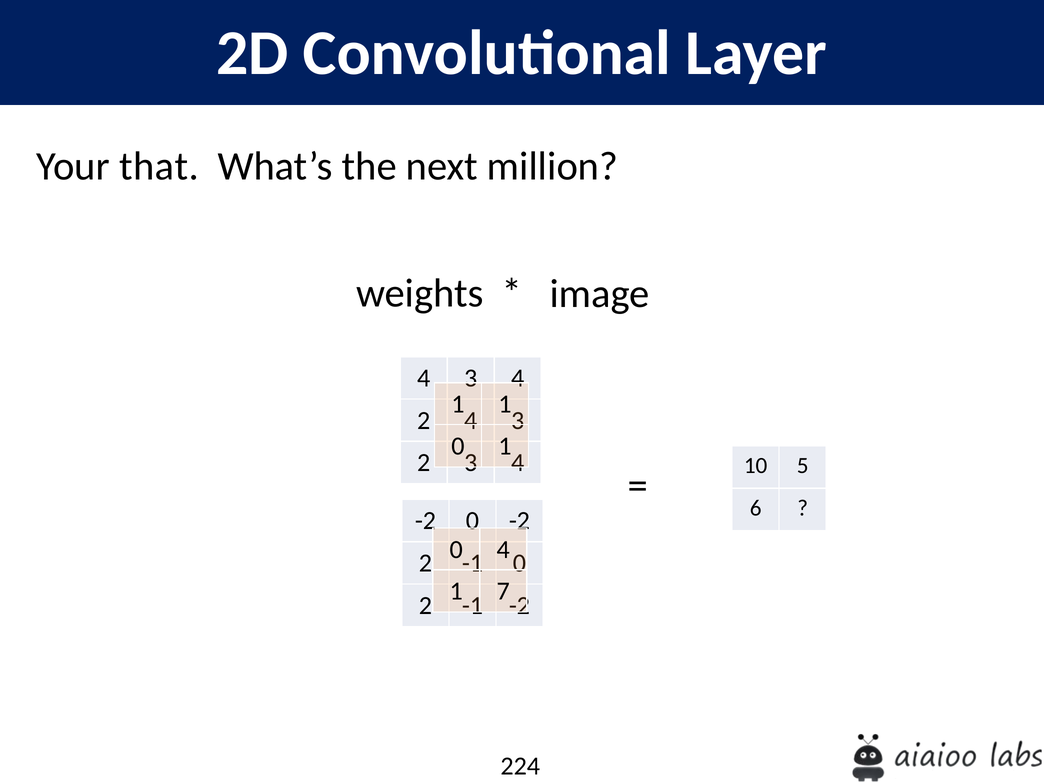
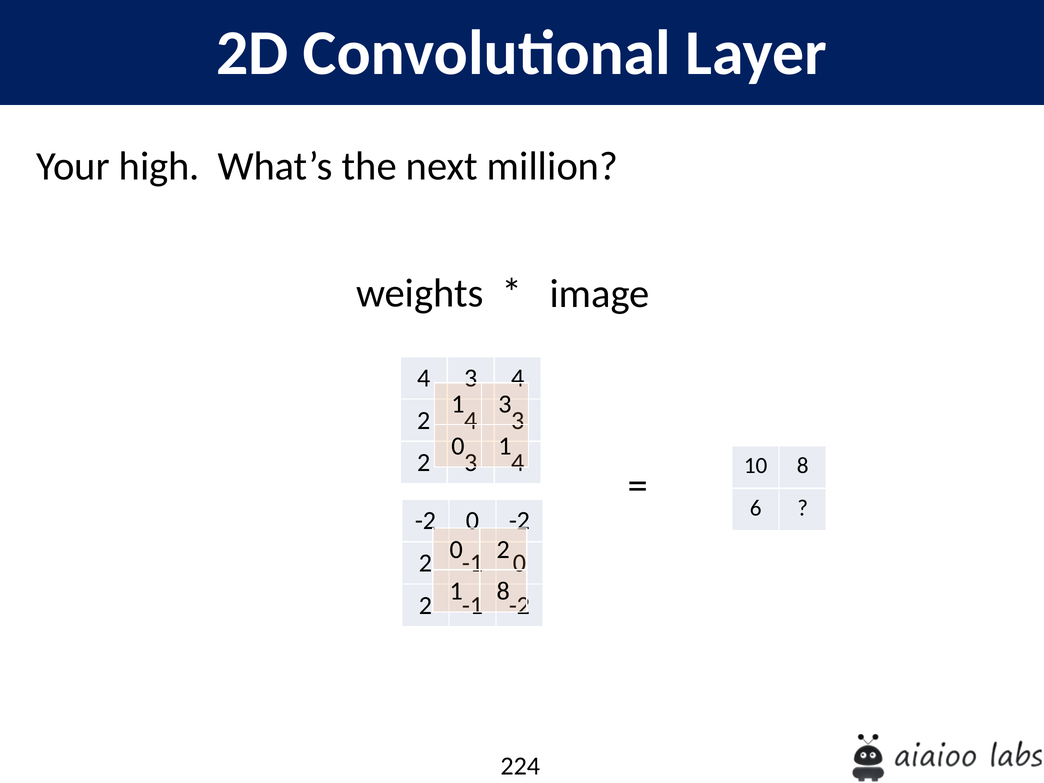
that: that -> high
1 1: 1 -> 3
10 5: 5 -> 8
4 at (503, 549): 4 -> 2
1 7: 7 -> 8
